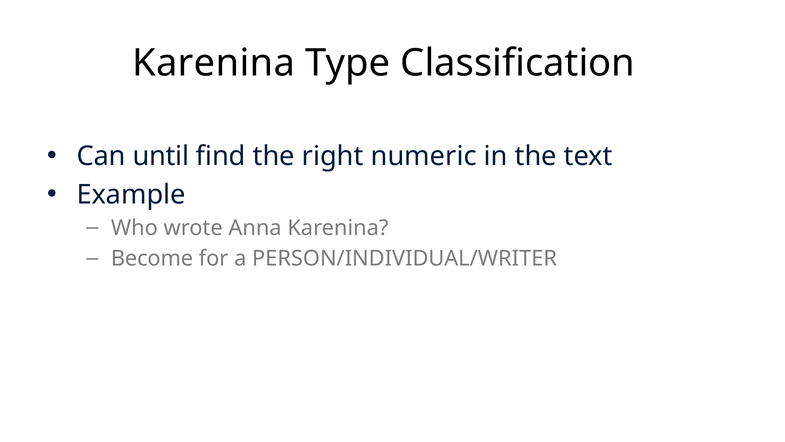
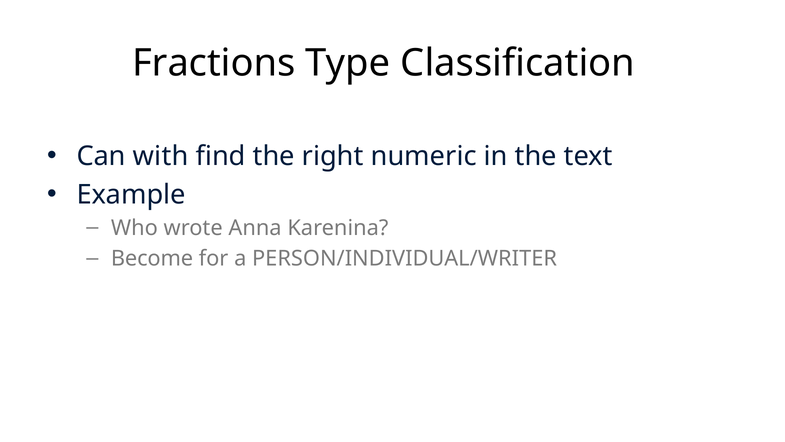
Karenina at (214, 63): Karenina -> Fractions
until: until -> with
